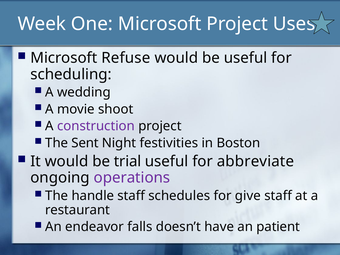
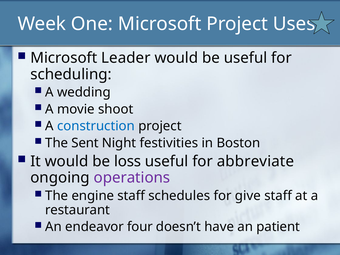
Refuse: Refuse -> Leader
construction colour: purple -> blue
trial: trial -> loss
handle: handle -> engine
falls: falls -> four
